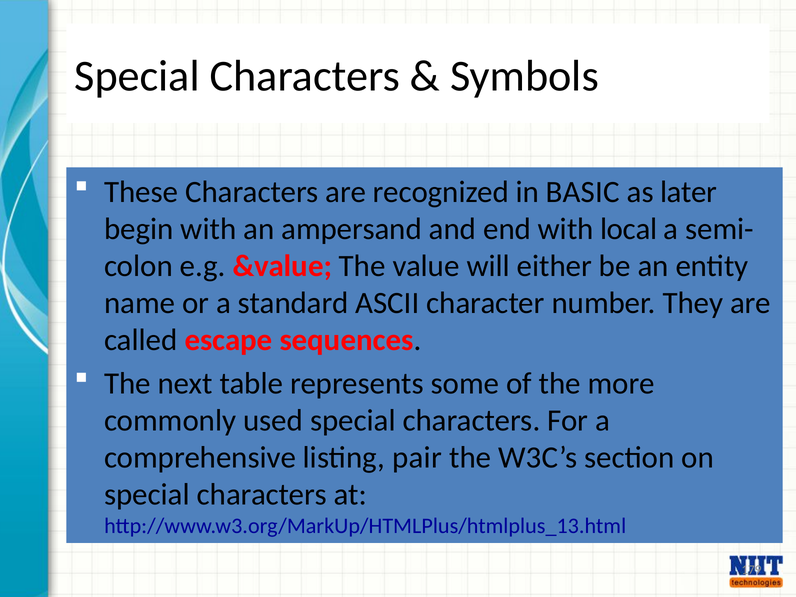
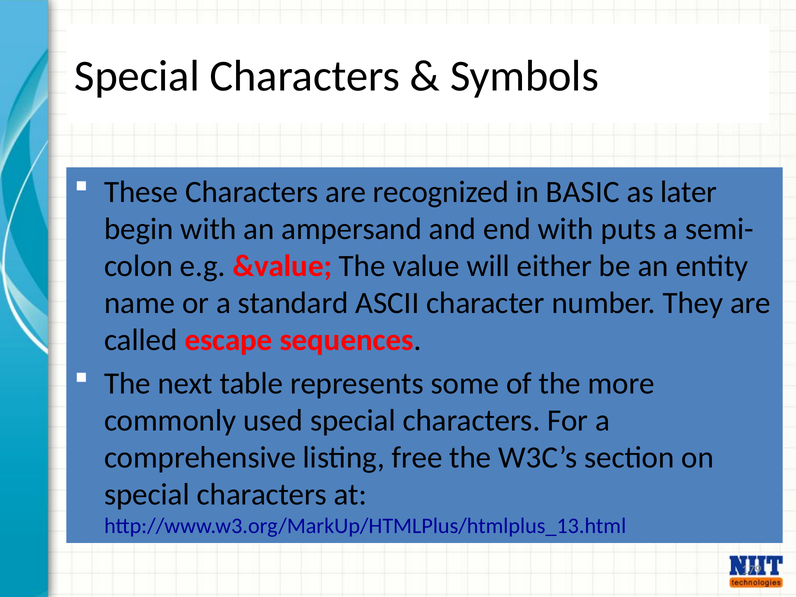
local: local -> puts
pair: pair -> free
